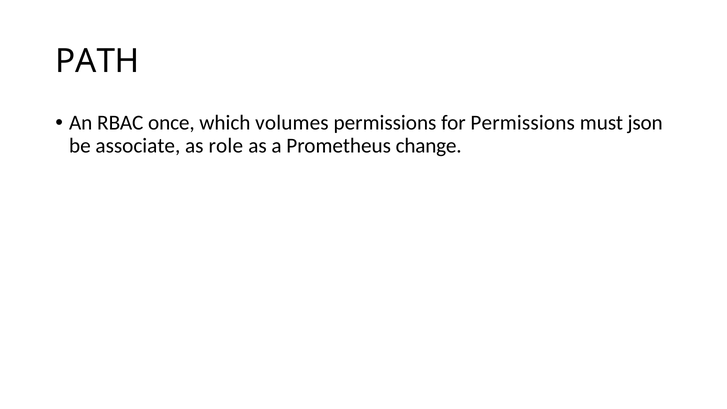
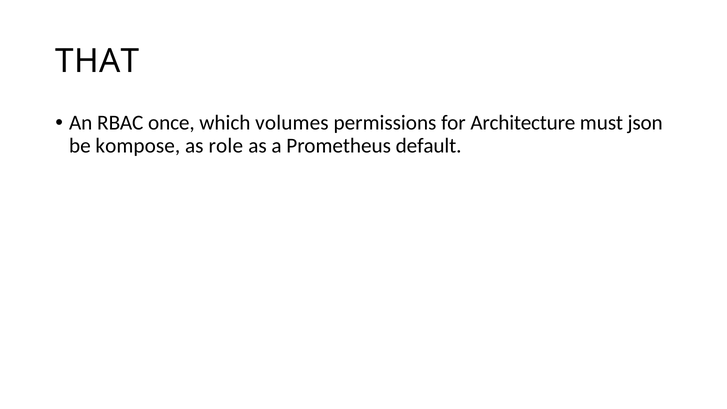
PATH: PATH -> THAT
for Permissions: Permissions -> Architecture
associate: associate -> kompose
change: change -> default
